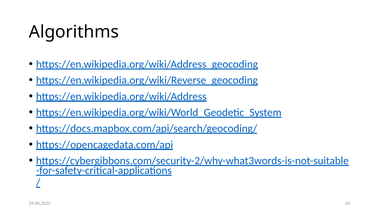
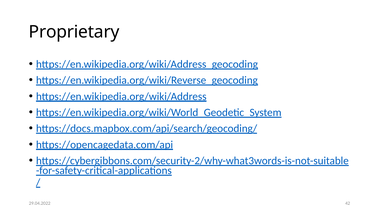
Algorithms: Algorithms -> Proprietary
